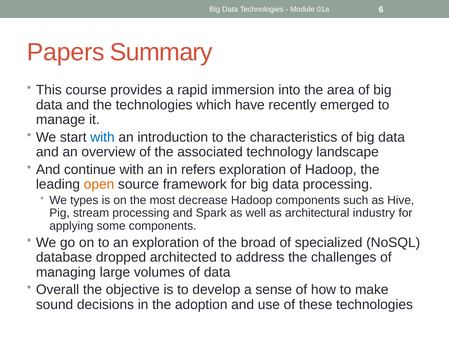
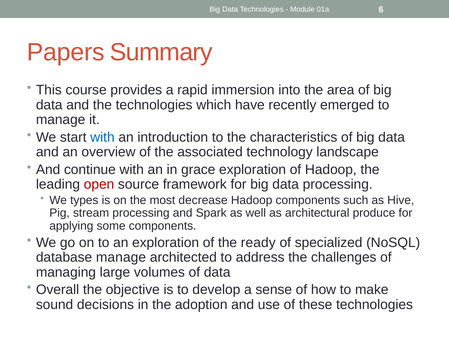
refers: refers -> grace
open colour: orange -> red
industry: industry -> produce
broad: broad -> ready
database dropped: dropped -> manage
